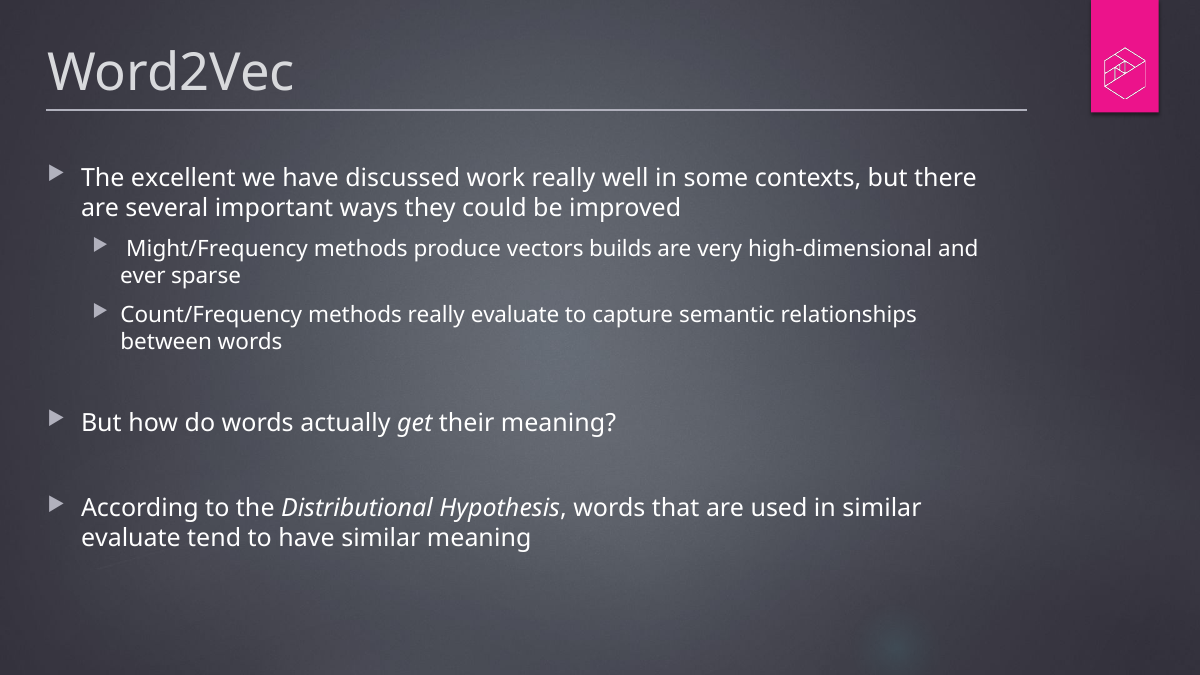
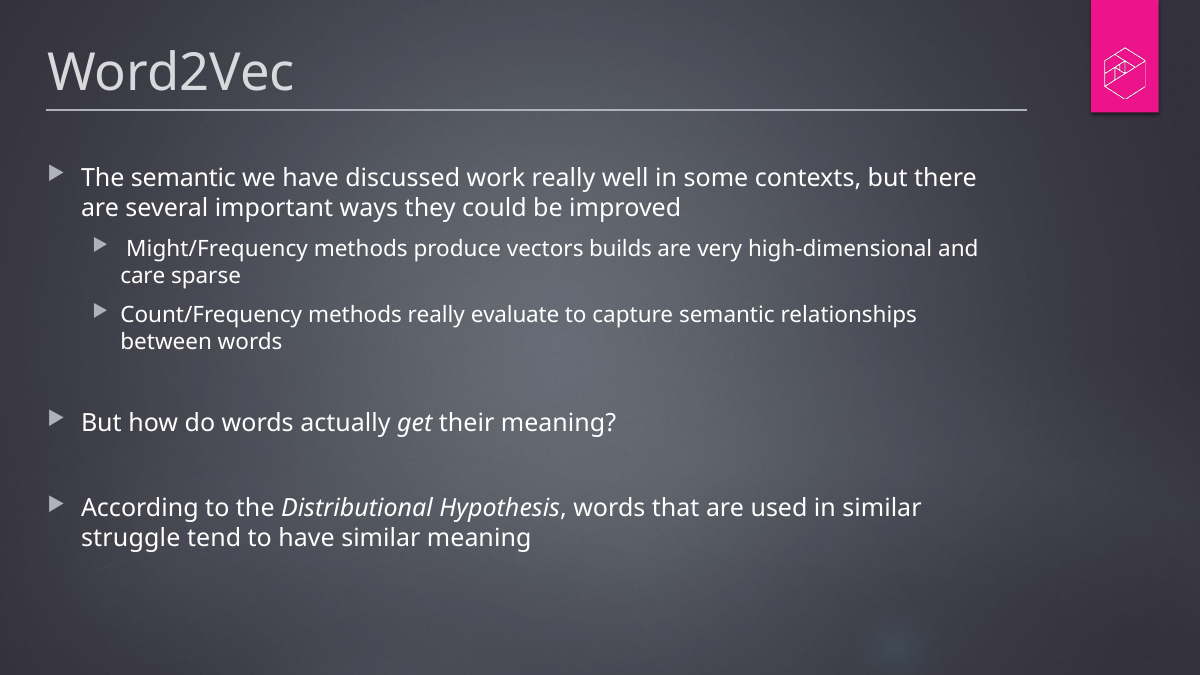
The excellent: excellent -> semantic
ever: ever -> care
evaluate at (131, 538): evaluate -> struggle
